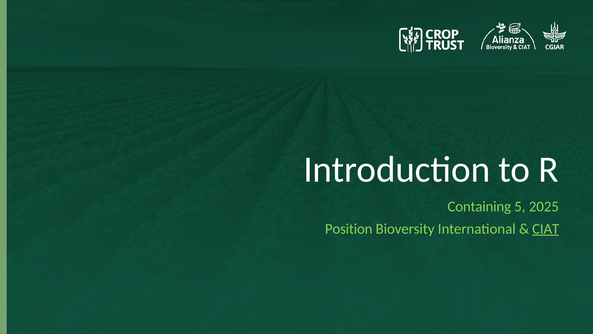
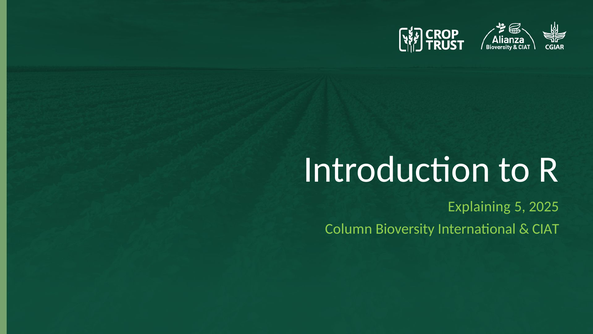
Containing: Containing -> Explaining
Position: Position -> Column
CIAT underline: present -> none
